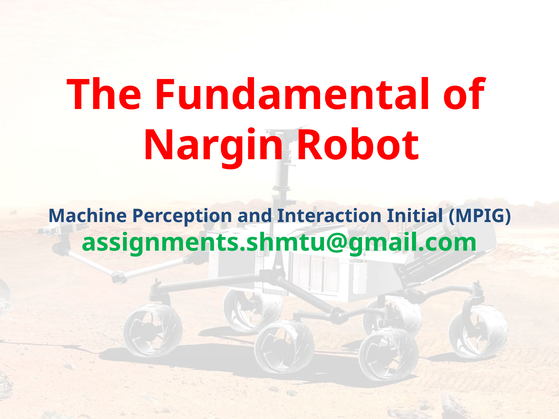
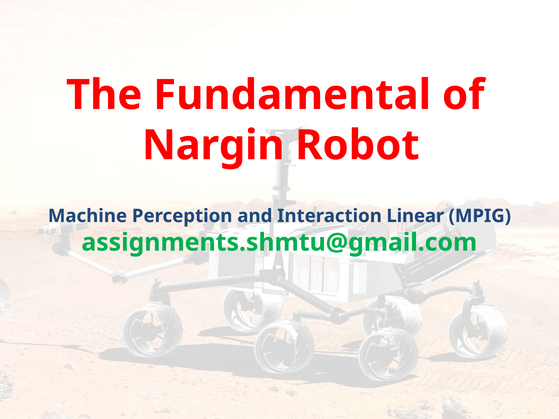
Initial: Initial -> Linear
